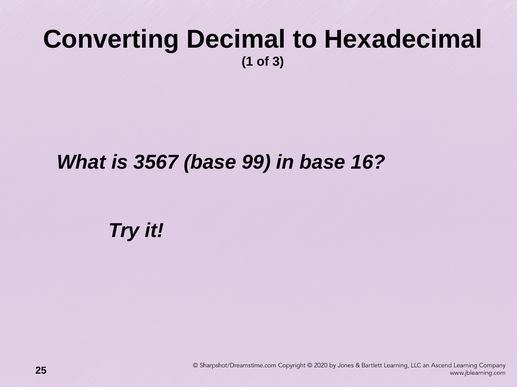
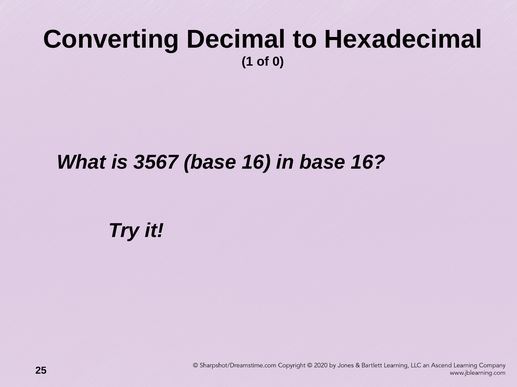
3: 3 -> 0
3567 base 99: 99 -> 16
